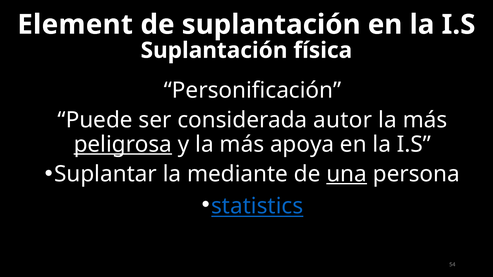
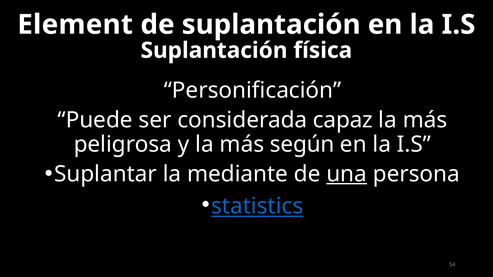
autor: autor -> capaz
peligrosa underline: present -> none
apoya: apoya -> según
